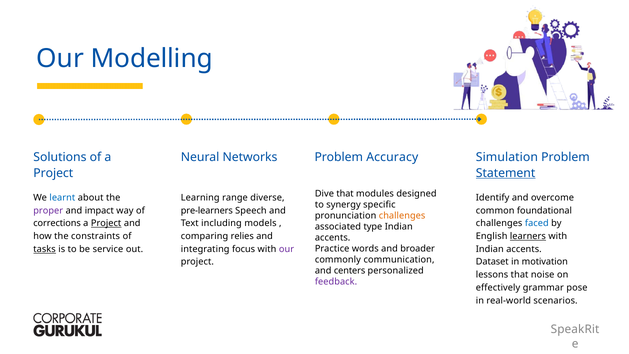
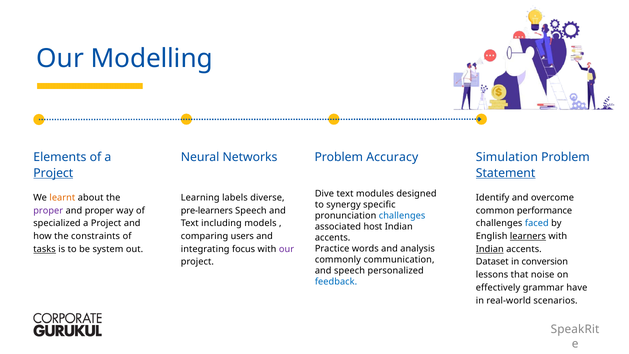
Solutions: Solutions -> Elements
Project at (53, 173) underline: none -> present
Dive that: that -> text
learnt colour: blue -> orange
range: range -> labels
and impact: impact -> proper
foundational: foundational -> performance
challenges at (402, 216) colour: orange -> blue
corrections: corrections -> specialized
Project at (106, 223) underline: present -> none
type: type -> host
relies: relies -> users
broader: broader -> analysis
service: service -> system
Indian at (490, 249) underline: none -> present
motivation: motivation -> conversion
and centers: centers -> speech
feedback colour: purple -> blue
pose: pose -> have
